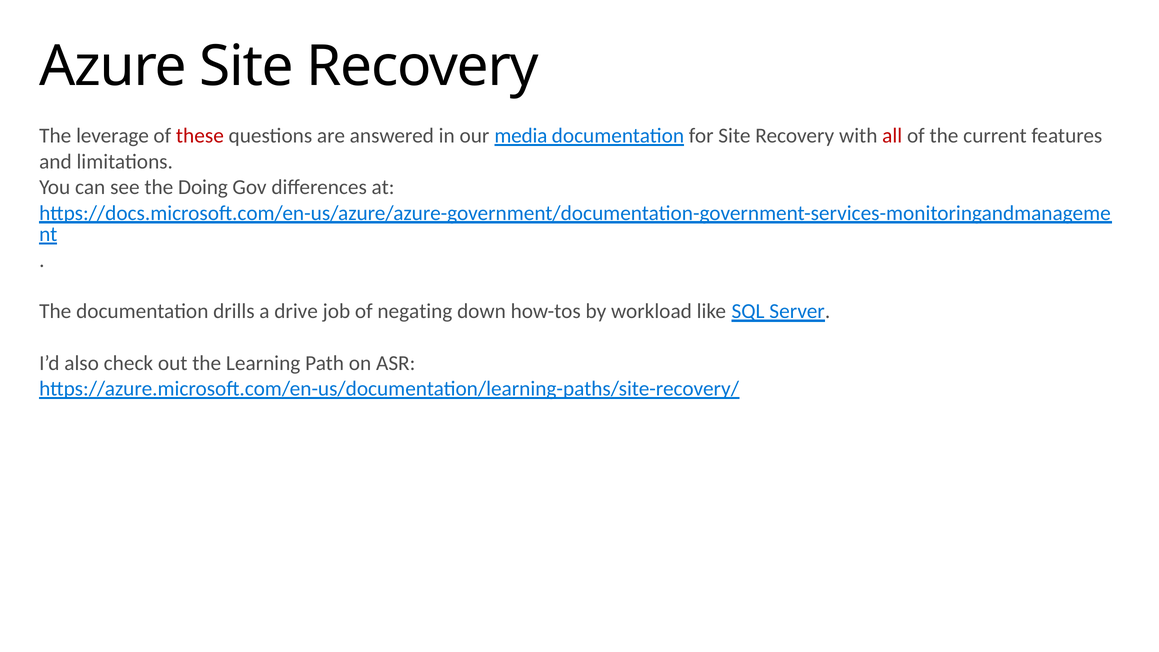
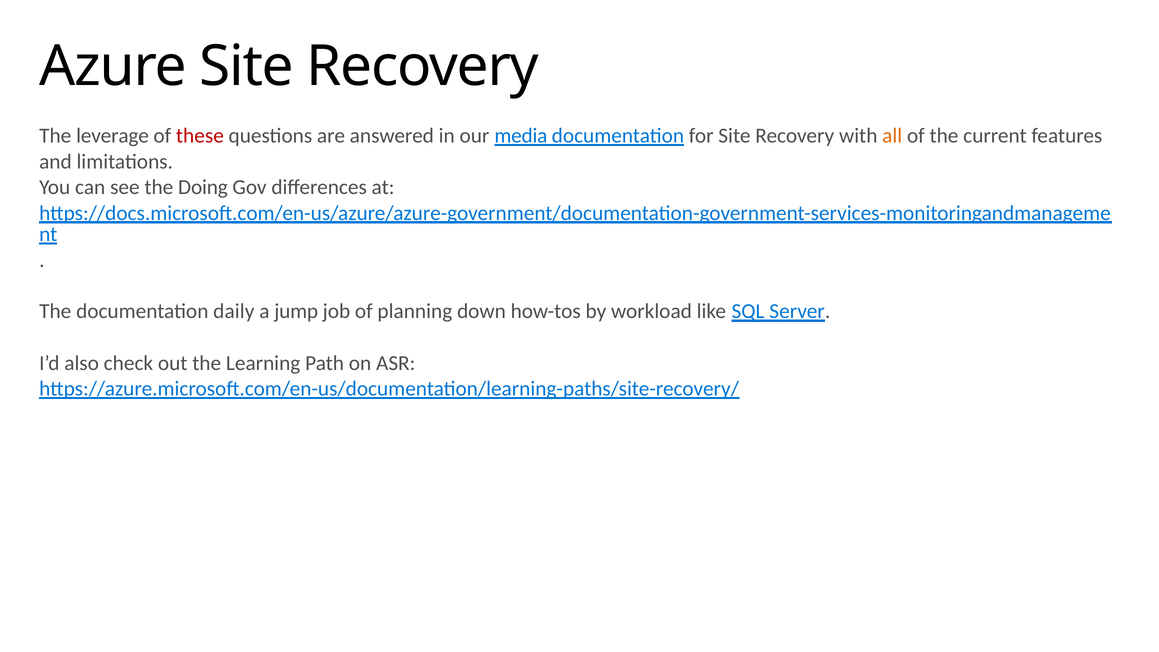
all colour: red -> orange
drills: drills -> daily
drive: drive -> jump
negating: negating -> planning
